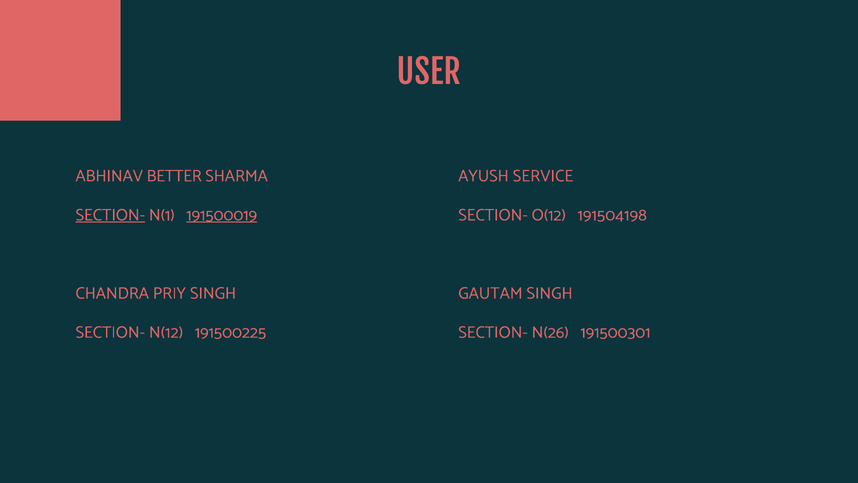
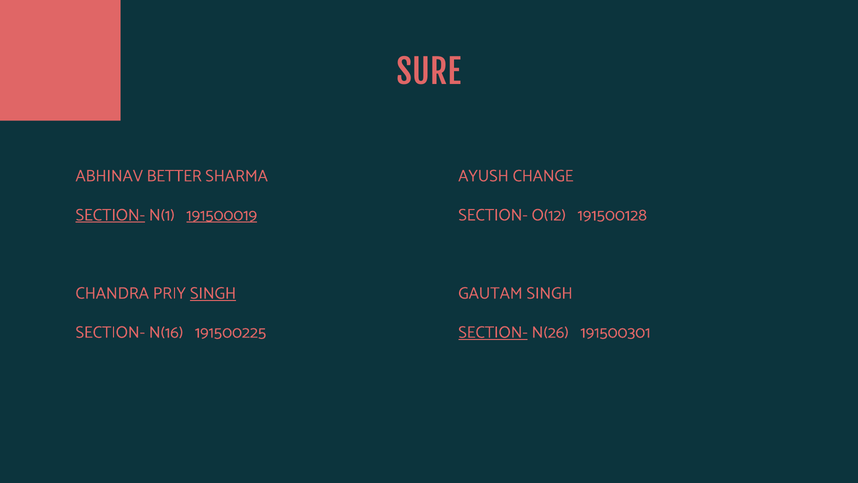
USER: USER -> SURE
SERVICE: SERVICE -> CHANGE
191504198: 191504198 -> 191500128
SINGH at (213, 293) underline: none -> present
N(12: N(12 -> N(16
SECTION- at (493, 332) underline: none -> present
